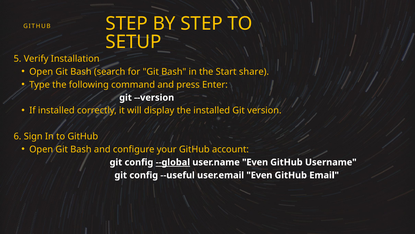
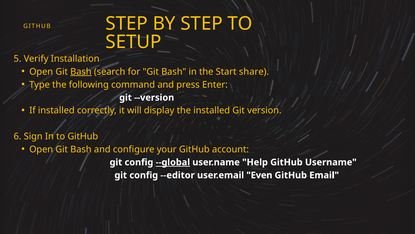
Bash at (81, 72) underline: none -> present
user.name Even: Even -> Help
--useful: --useful -> --editor
